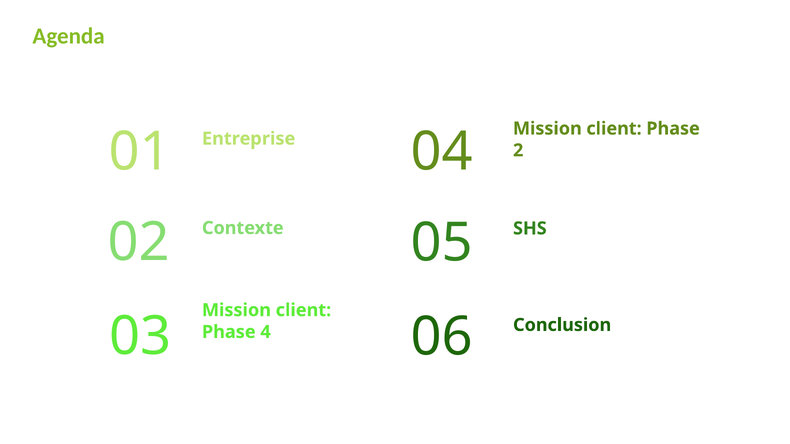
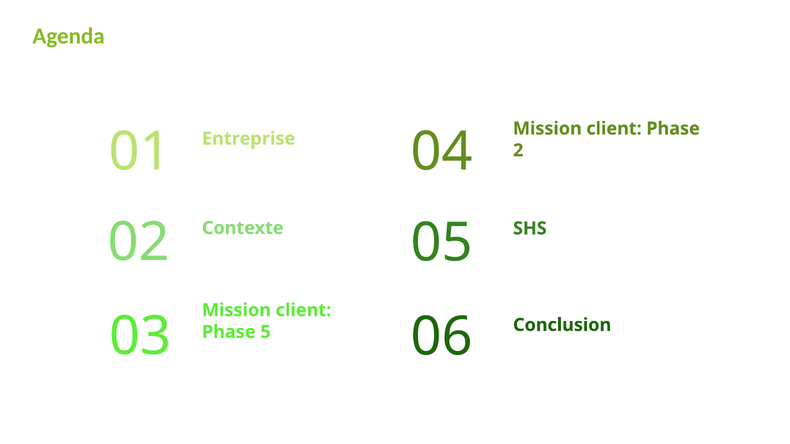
4: 4 -> 5
